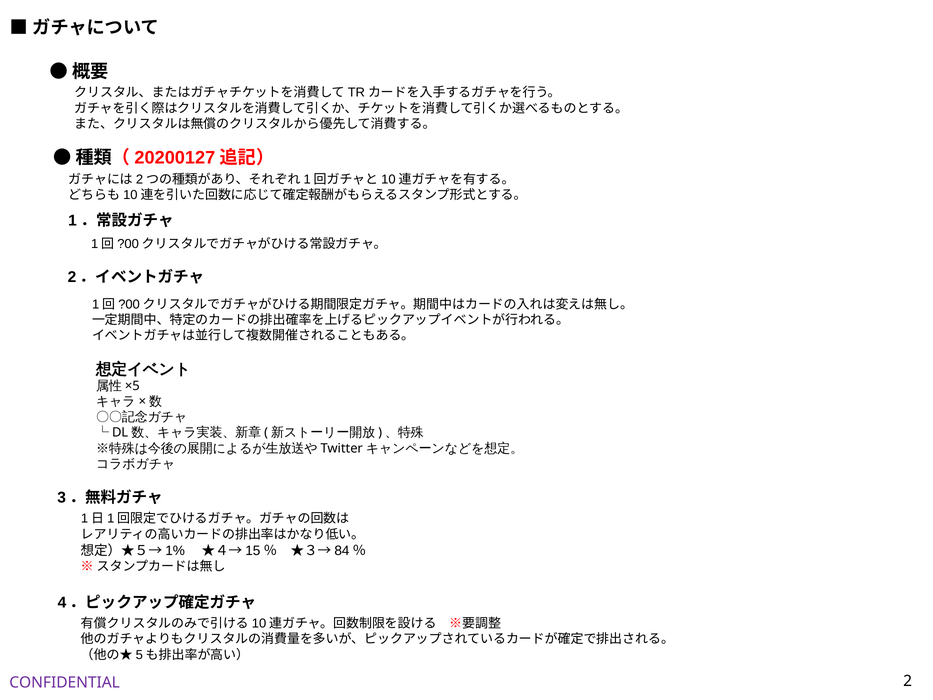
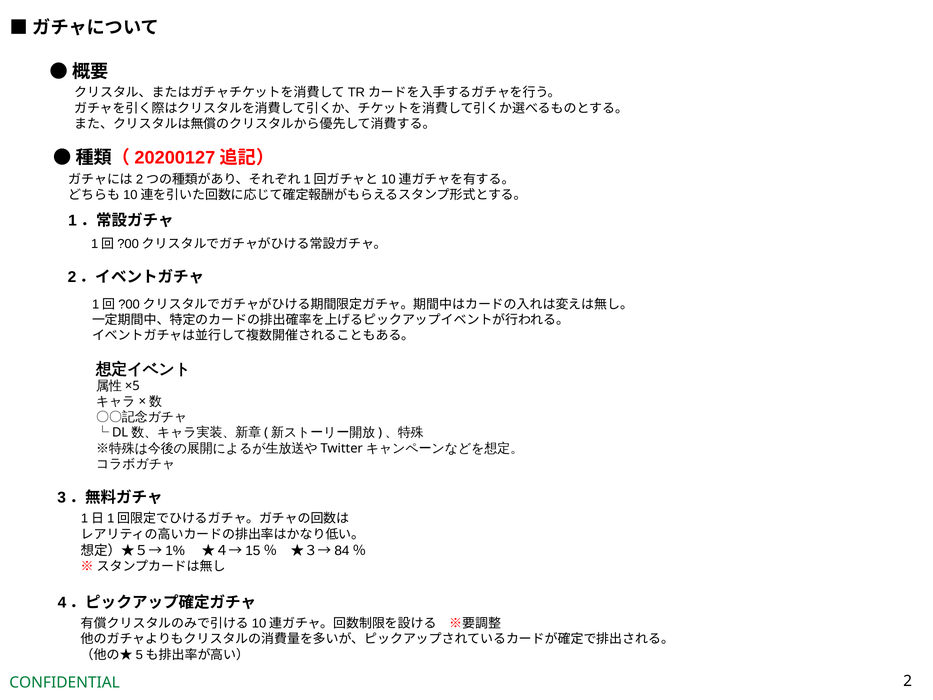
CONFIDENTIAL colour: purple -> green
